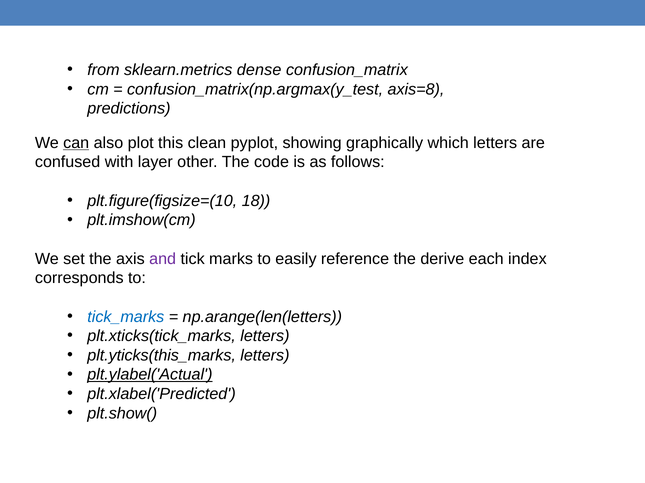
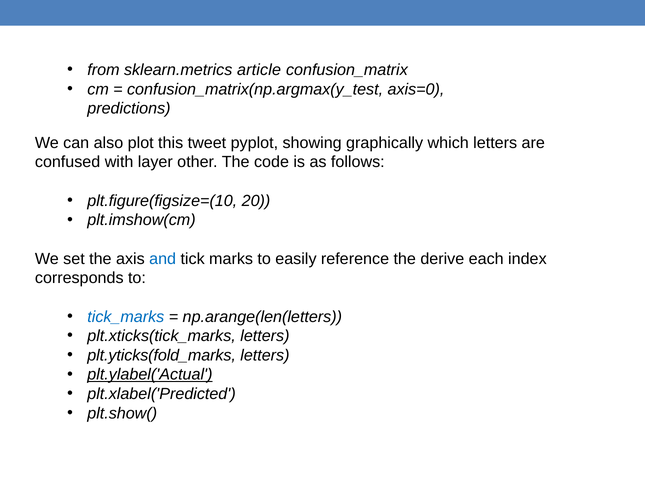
dense: dense -> article
axis=8: axis=8 -> axis=0
can underline: present -> none
clean: clean -> tweet
18: 18 -> 20
and colour: purple -> blue
plt.yticks(this_marks: plt.yticks(this_marks -> plt.yticks(fold_marks
